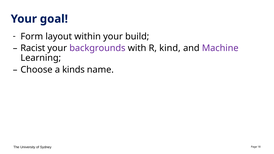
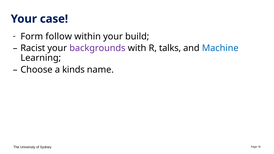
goal: goal -> case
layout: layout -> follow
kind: kind -> talks
Machine colour: purple -> blue
